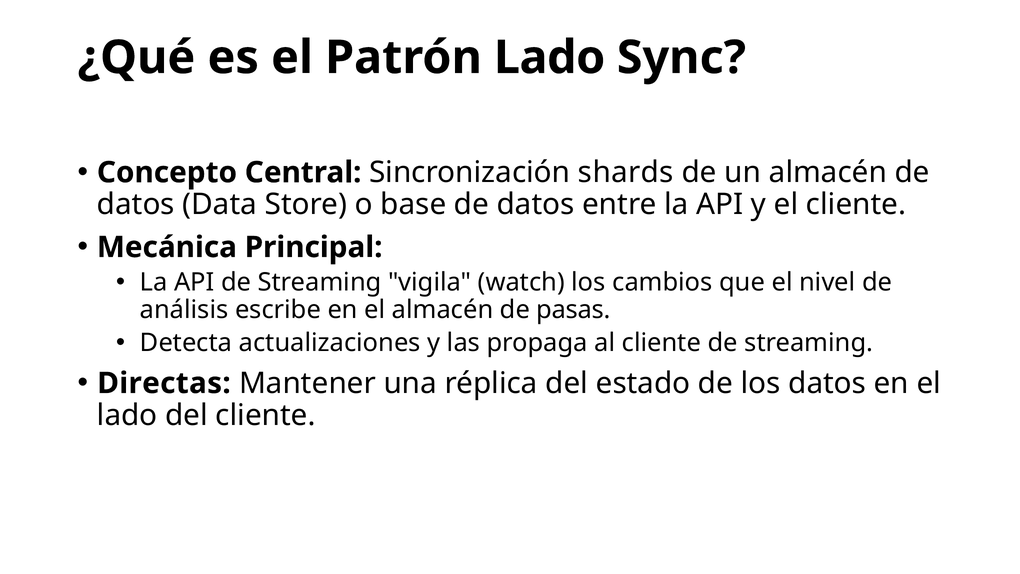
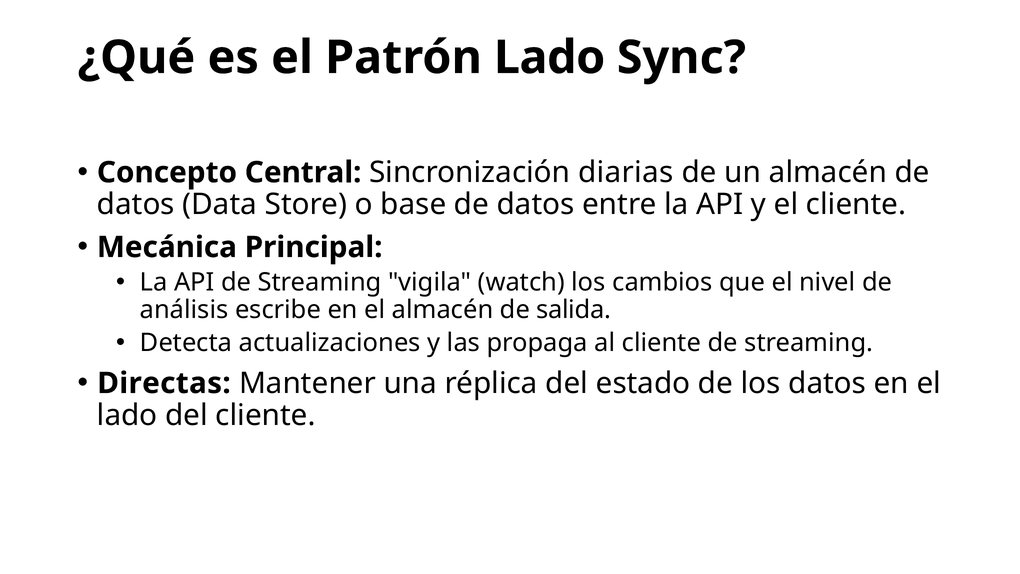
shards: shards -> diarias
pasas: pasas -> salida
